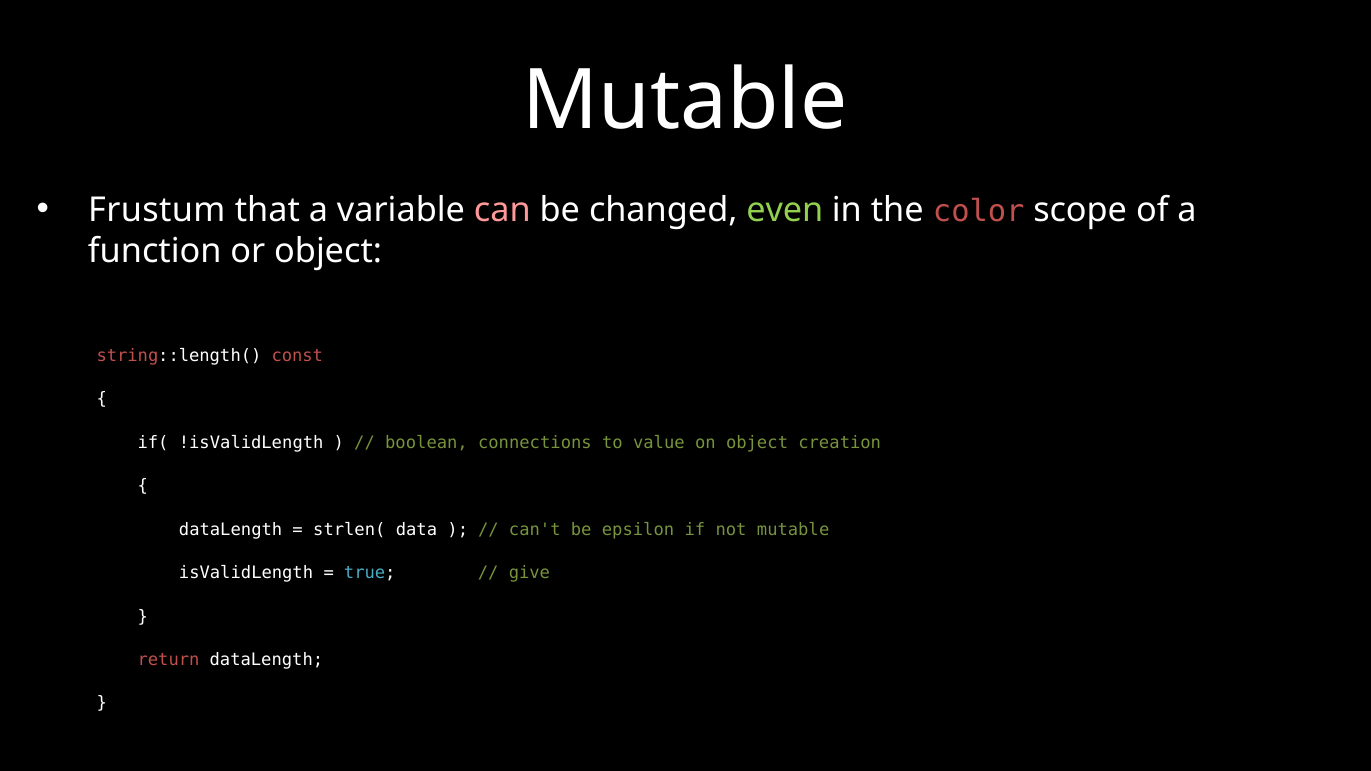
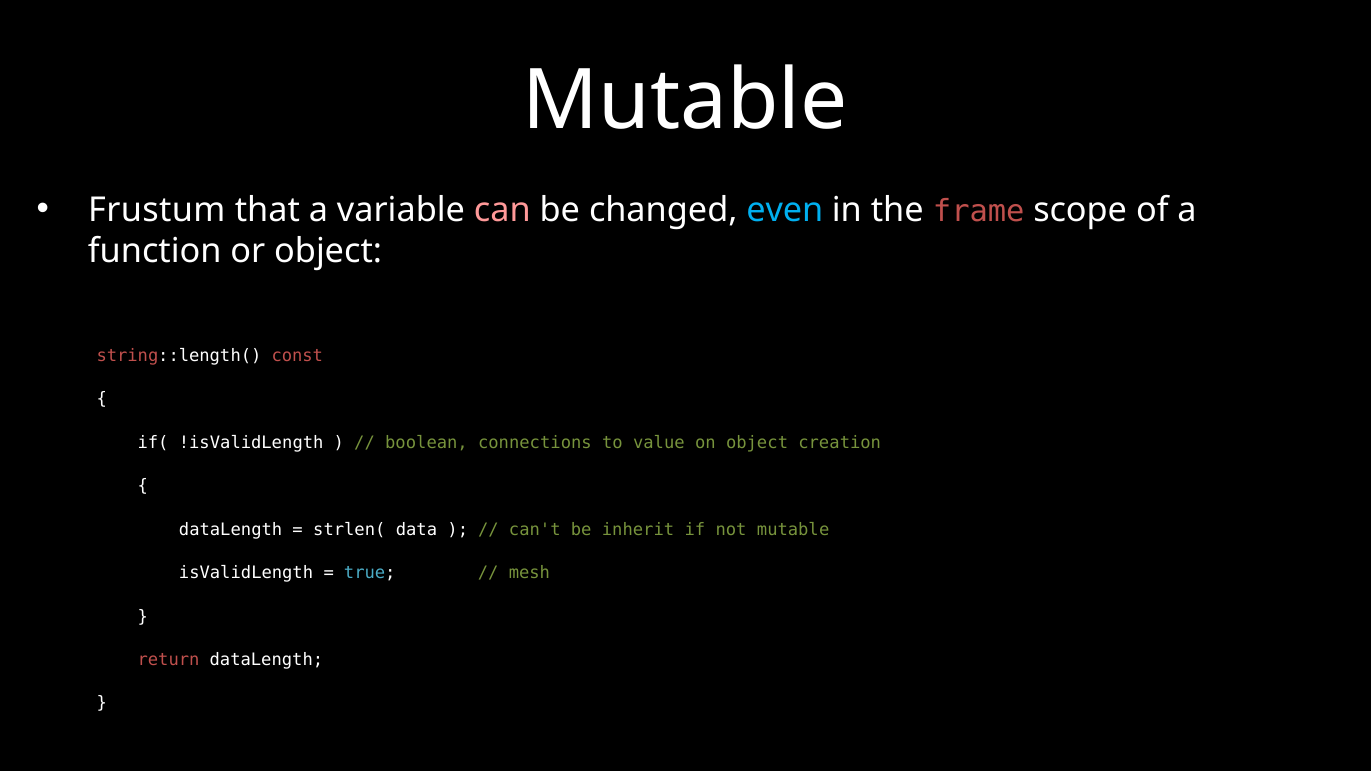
even colour: light green -> light blue
color: color -> frame
epsilon: epsilon -> inherit
give: give -> mesh
